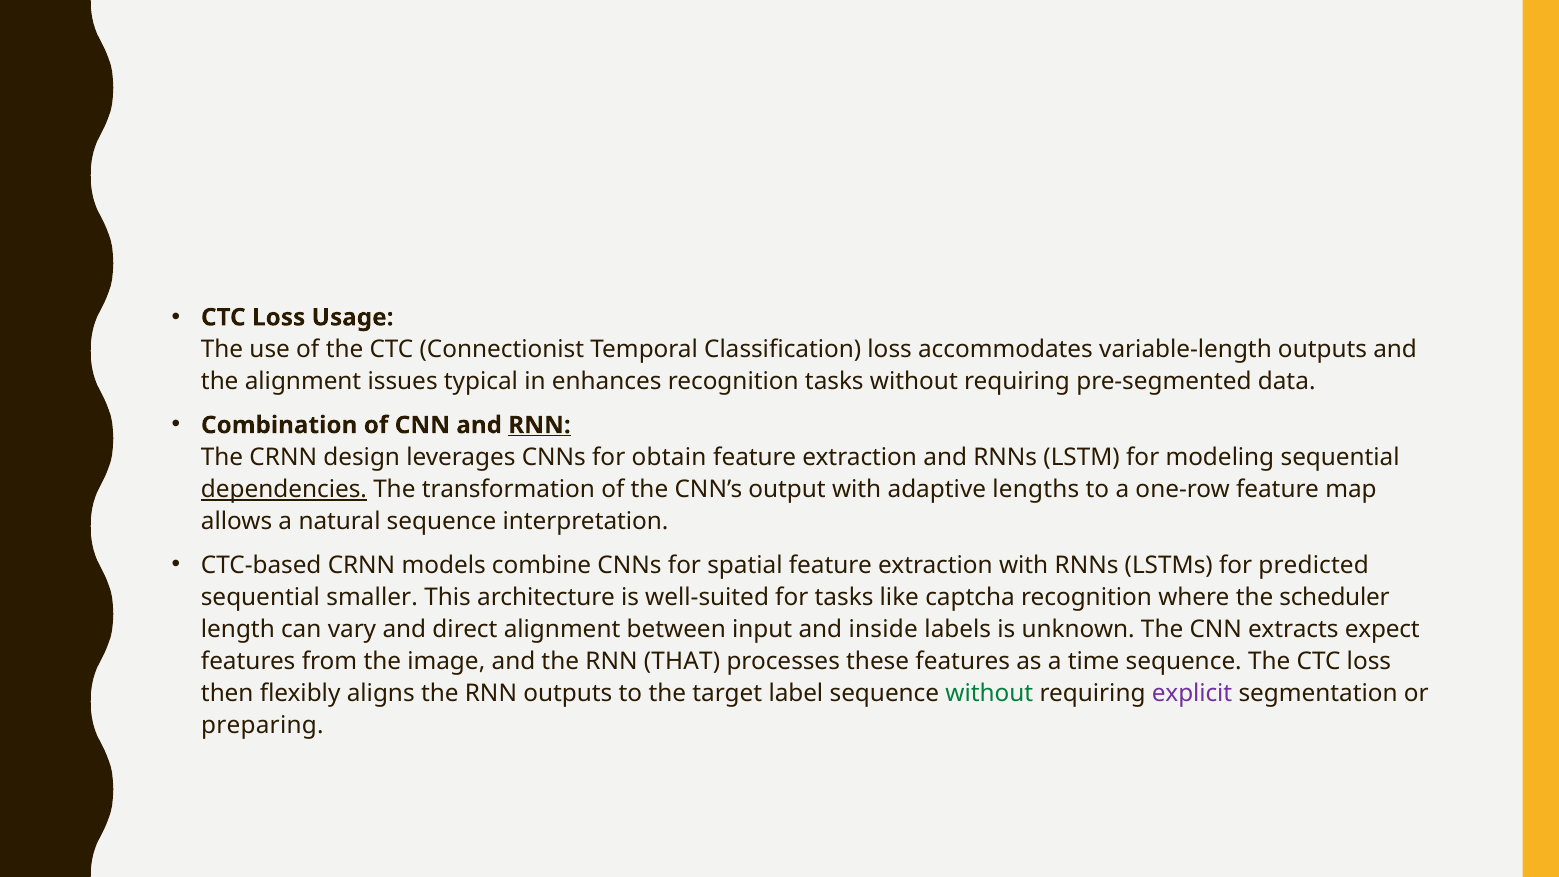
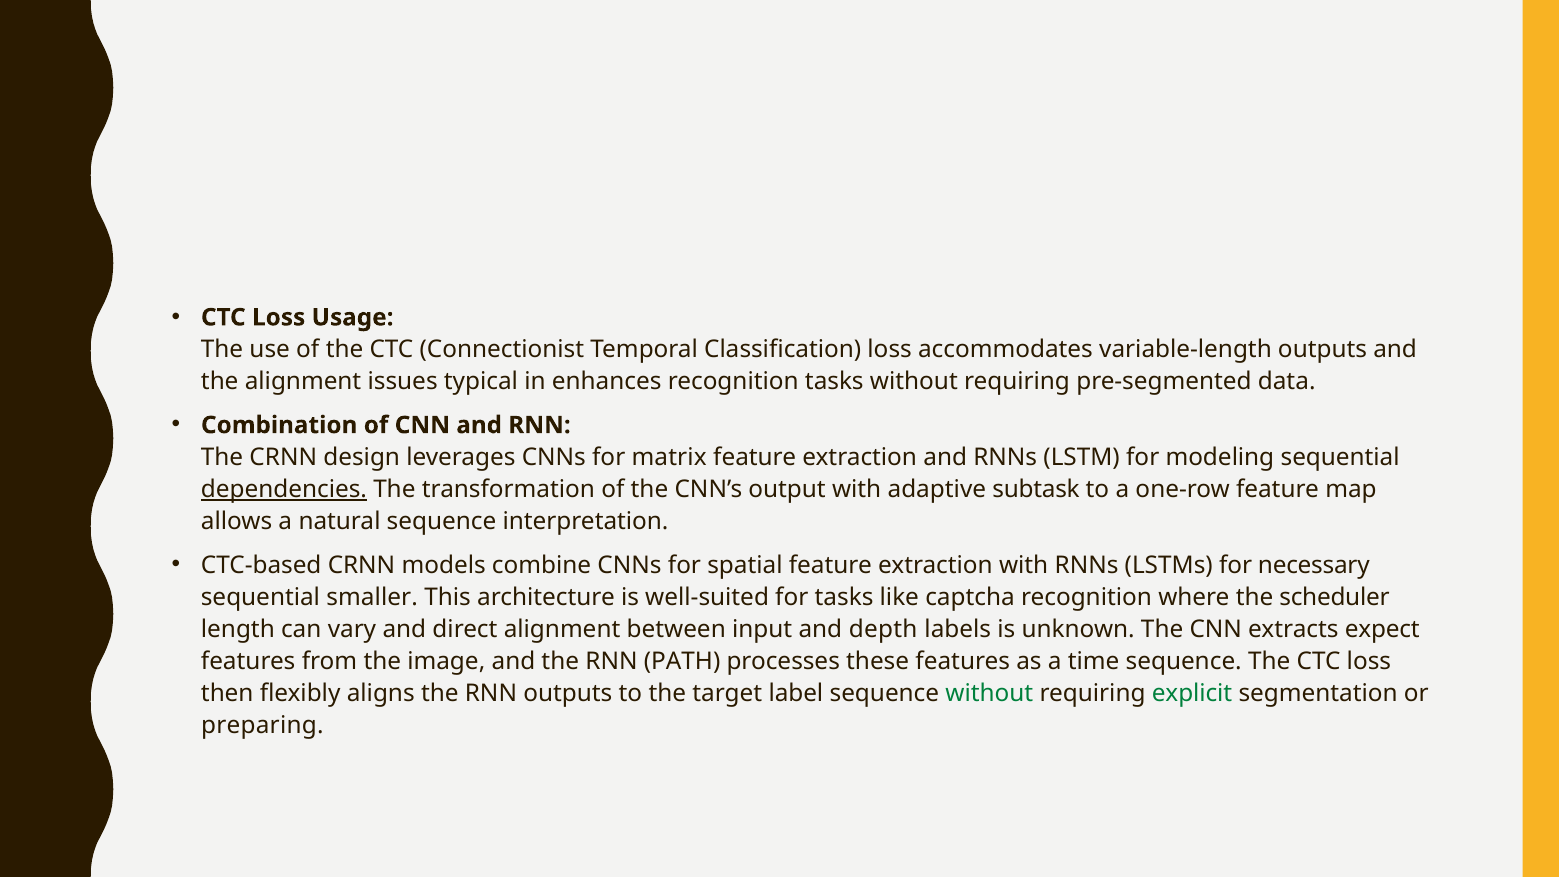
RNN at (539, 425) underline: present -> none
obtain: obtain -> matrix
lengths: lengths -> subtask
predicted: predicted -> necessary
inside: inside -> depth
THAT: THAT -> PATH
explicit colour: purple -> green
